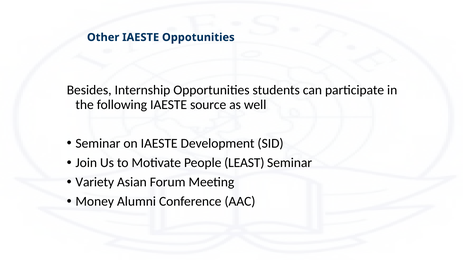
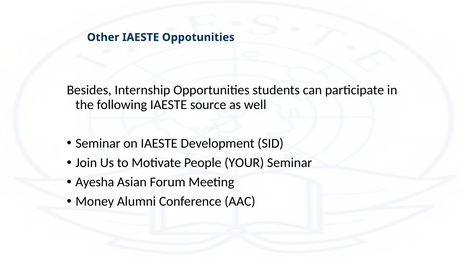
LEAST: LEAST -> YOUR
Variety: Variety -> Ayesha
